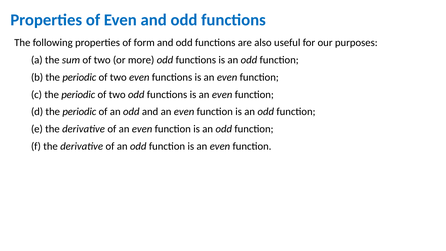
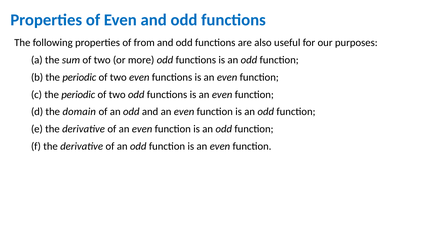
form: form -> from
d the periodic: periodic -> domain
